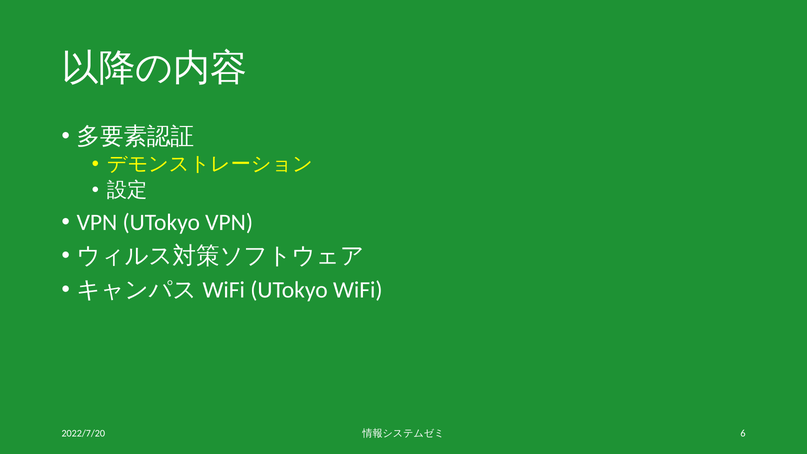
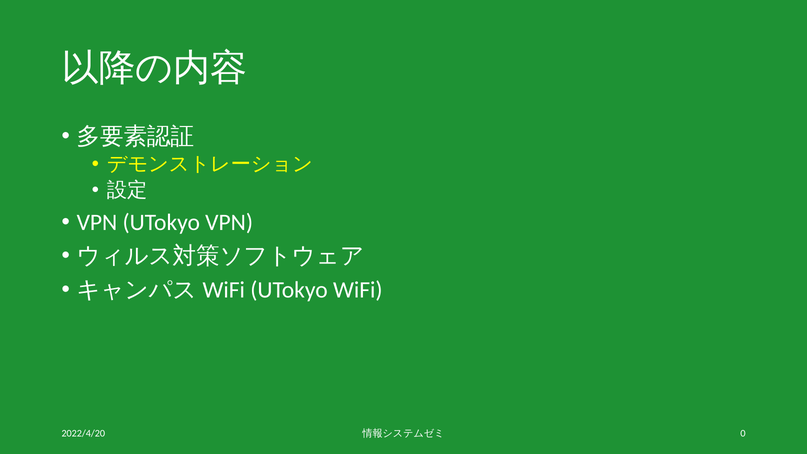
2022/7/20: 2022/7/20 -> 2022/4/20
6: 6 -> 0
